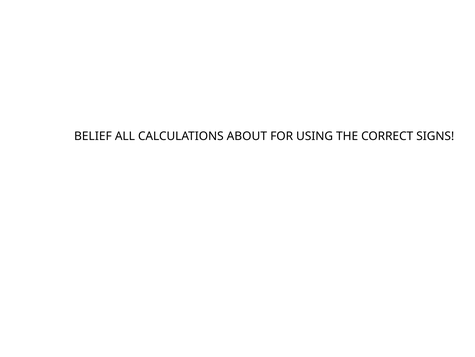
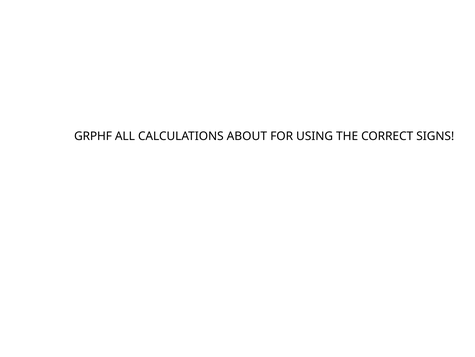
BELIEF: BELIEF -> GRPHF
